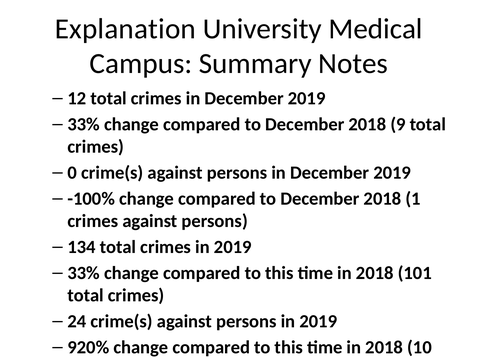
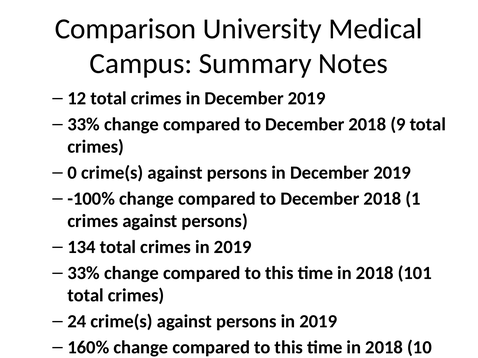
Explanation: Explanation -> Comparison
920%: 920% -> 160%
